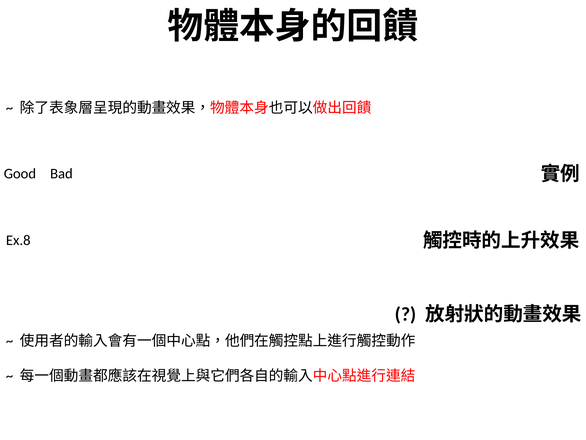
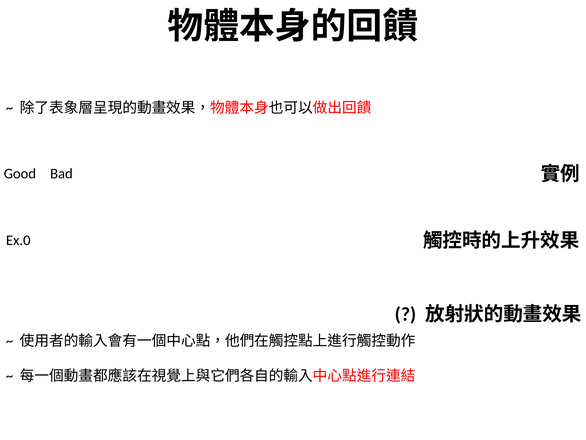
Ex.8: Ex.8 -> Ex.0
